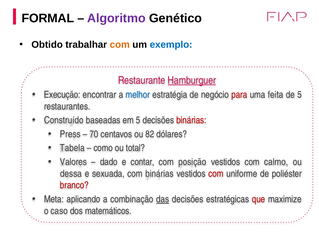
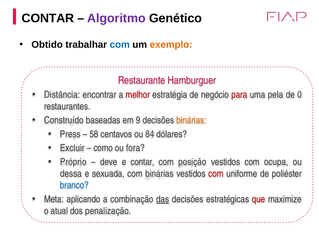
FORMAL at (48, 18): FORMAL -> CONTAR
com at (120, 45) colour: orange -> blue
exemplo colour: blue -> orange
Hamburguer underline: present -> none
Execução: Execução -> Distância
melhor colour: blue -> red
feita: feita -> pela
de 5: 5 -> 0
em 5: 5 -> 9
binárias at (191, 120) colour: red -> orange
70: 70 -> 58
82: 82 -> 84
Tabela: Tabela -> Excluir
total: total -> fora
Valores: Valores -> Próprio
dado: dado -> deve
calmo: calmo -> ocupa
branco colour: red -> blue
caso: caso -> atual
matemáticos: matemáticos -> penalização
